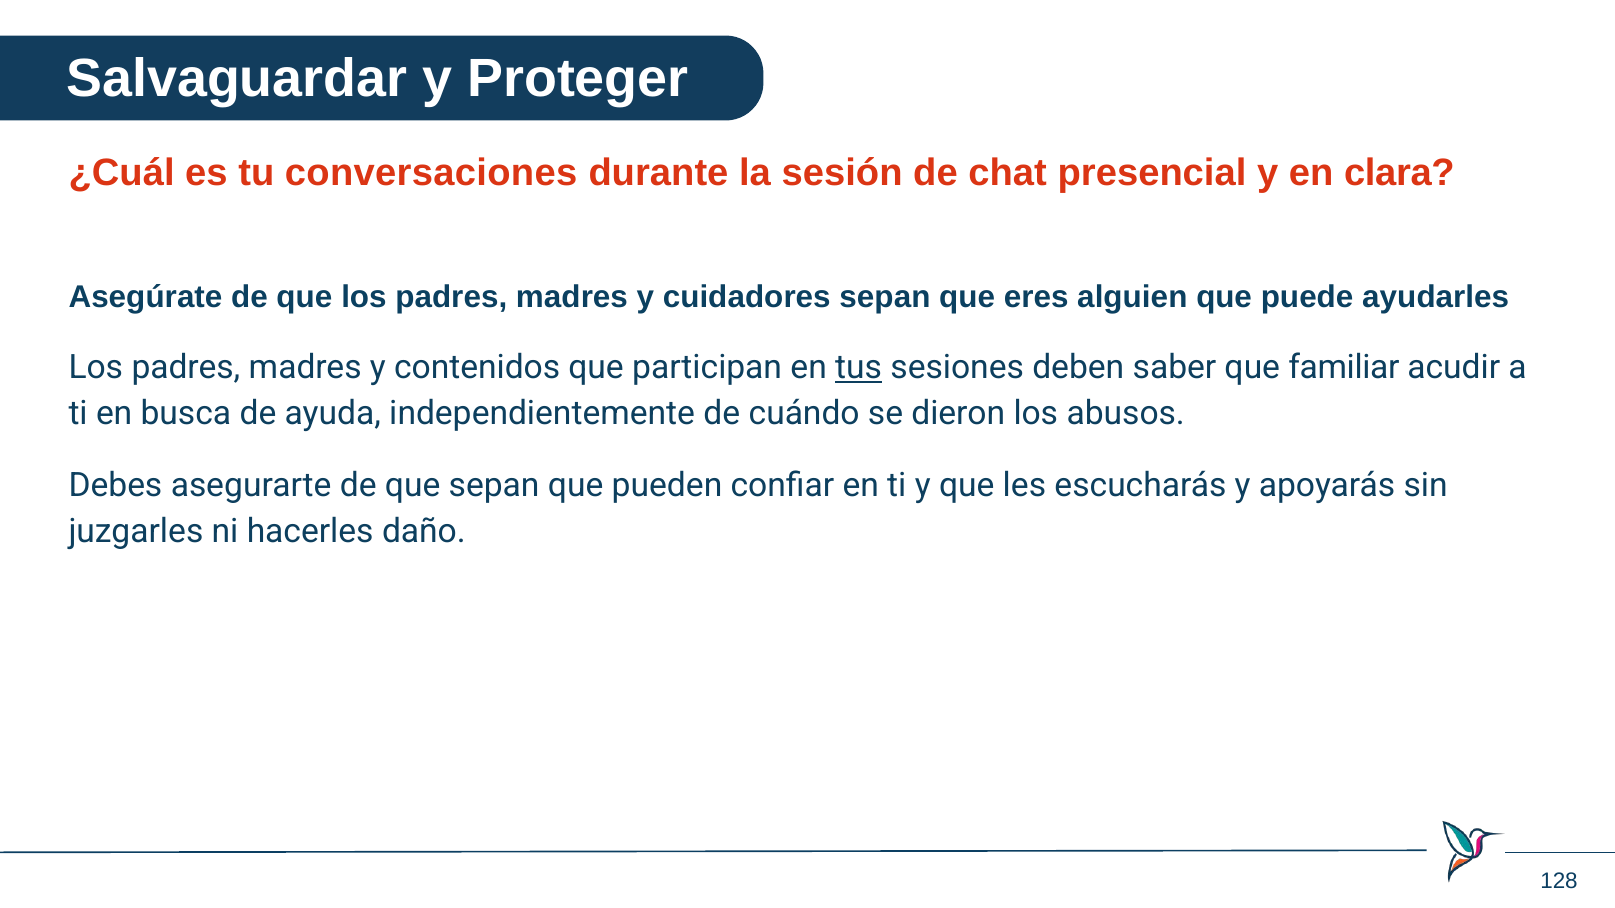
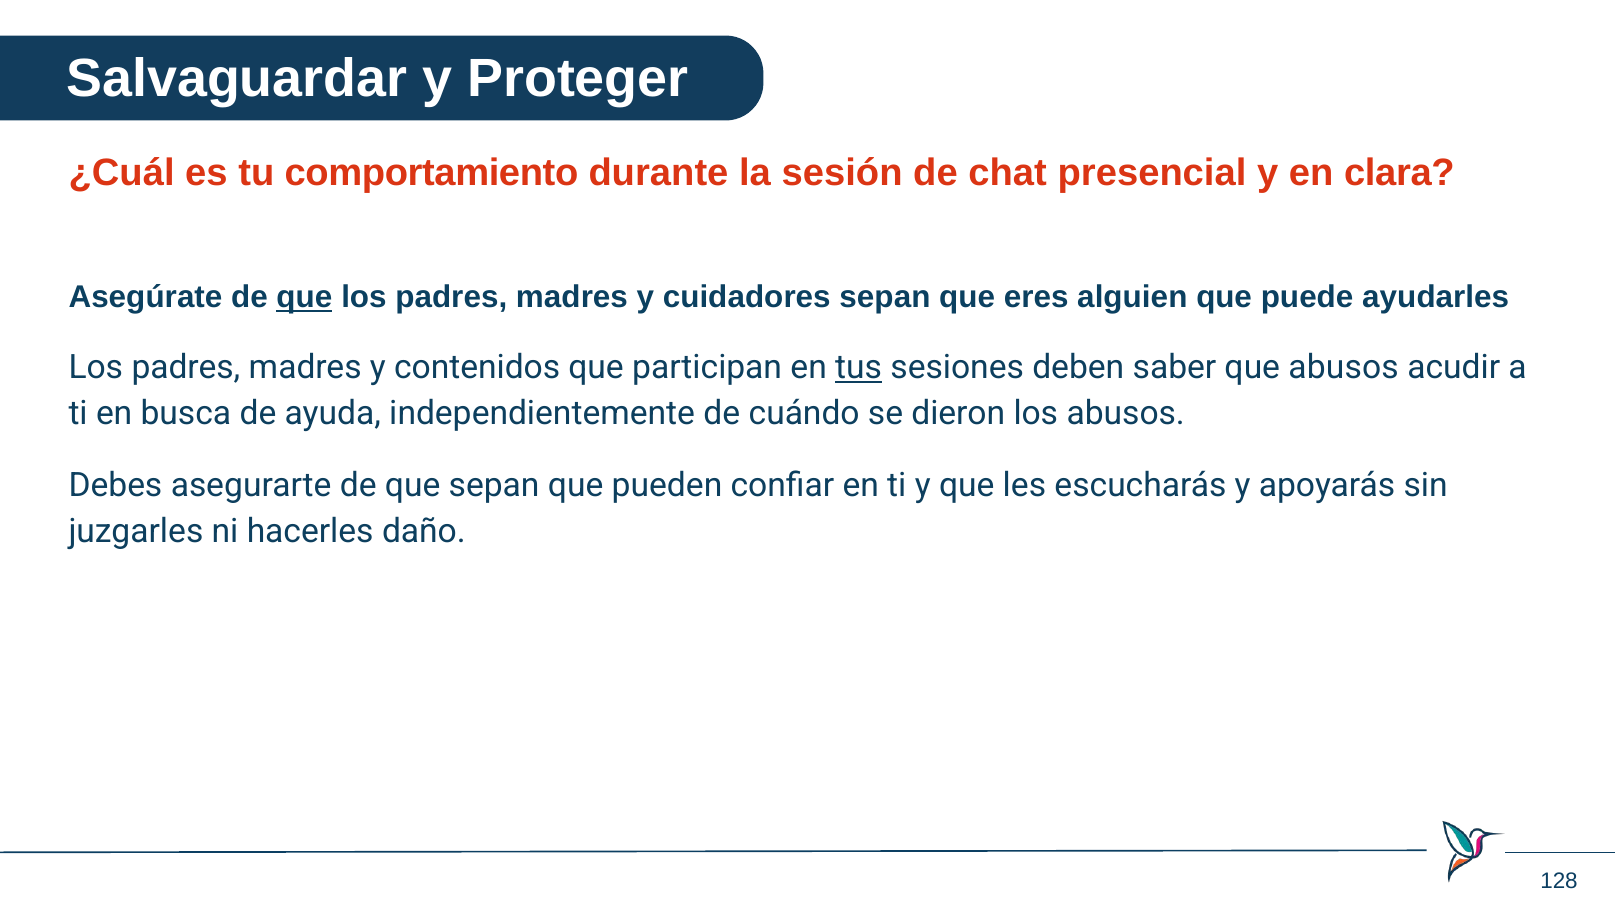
conversaciones: conversaciones -> comportamiento
que at (304, 298) underline: none -> present
que familiar: familiar -> abusos
